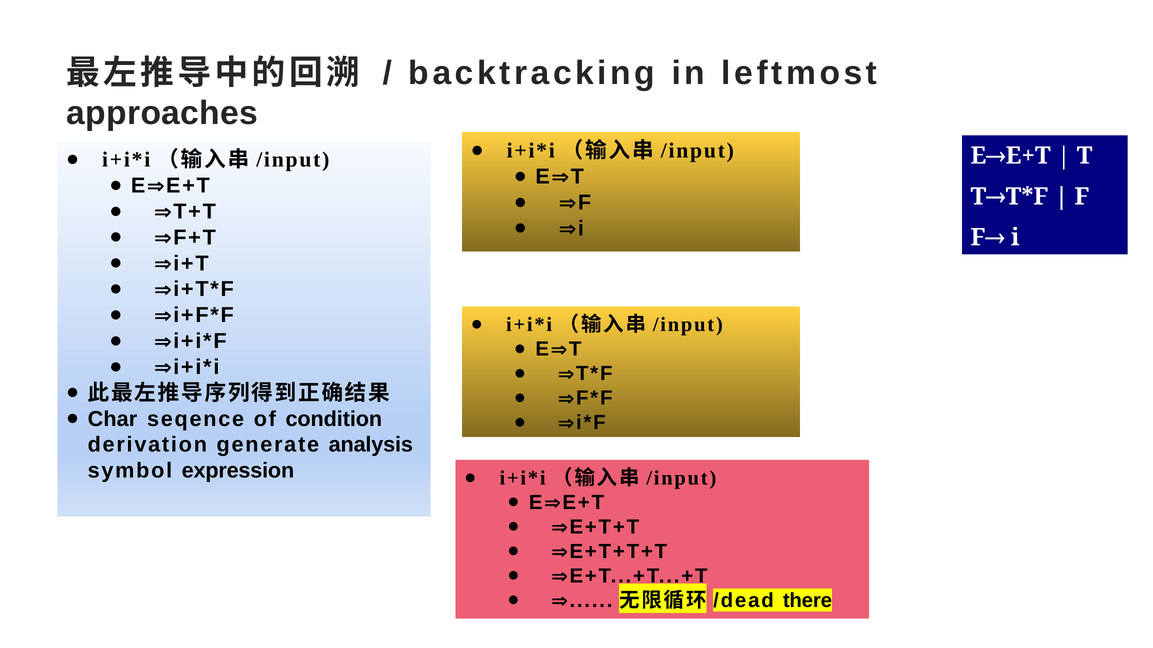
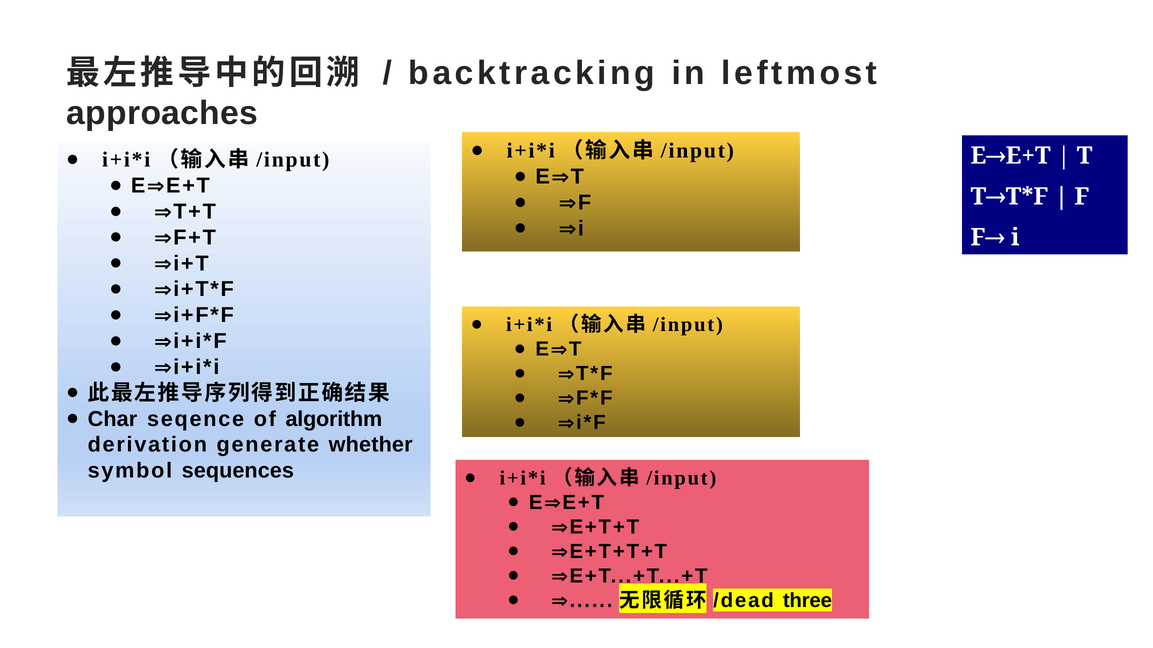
condition: condition -> algorithm
analysis: analysis -> whether
expression: expression -> sequences
there: there -> three
